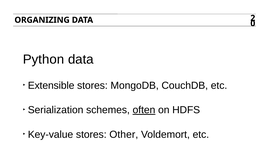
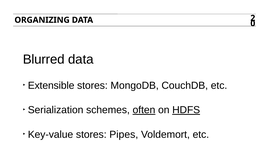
Python at (44, 59): Python -> Blurred
HDFS underline: none -> present
Other: Other -> Pipes
